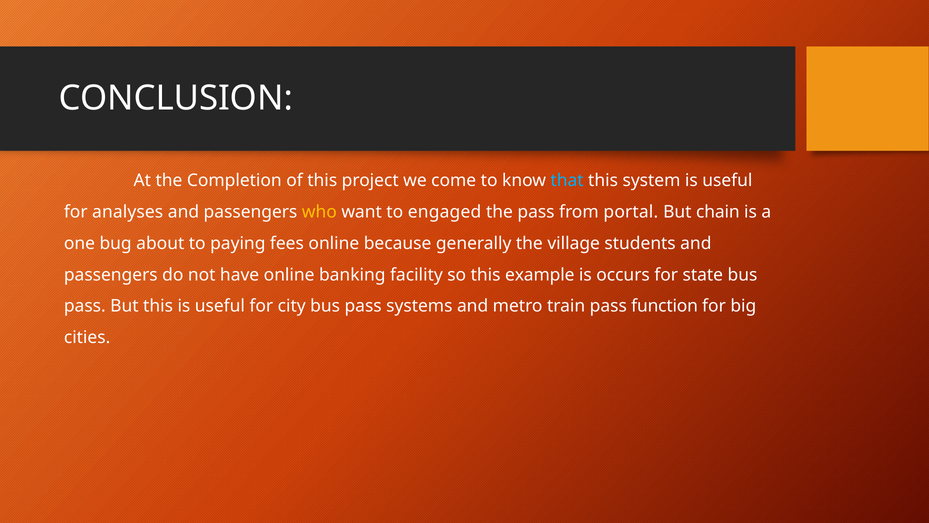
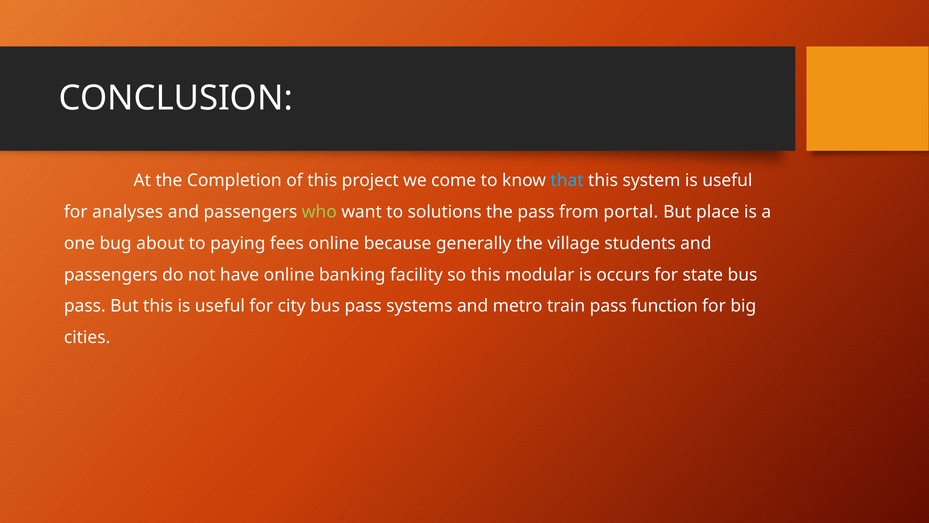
who colour: yellow -> light green
engaged: engaged -> solutions
chain: chain -> place
example: example -> modular
